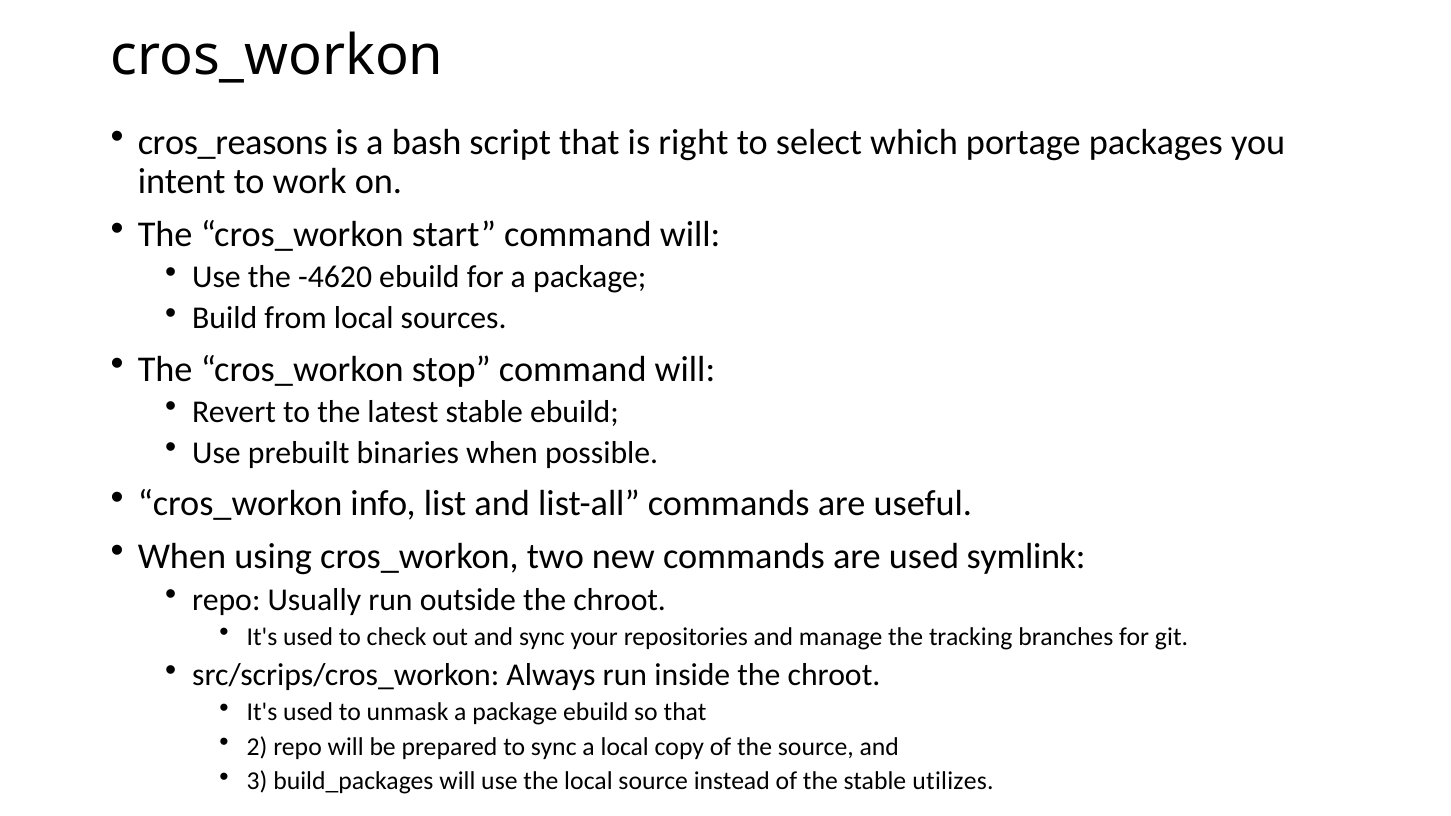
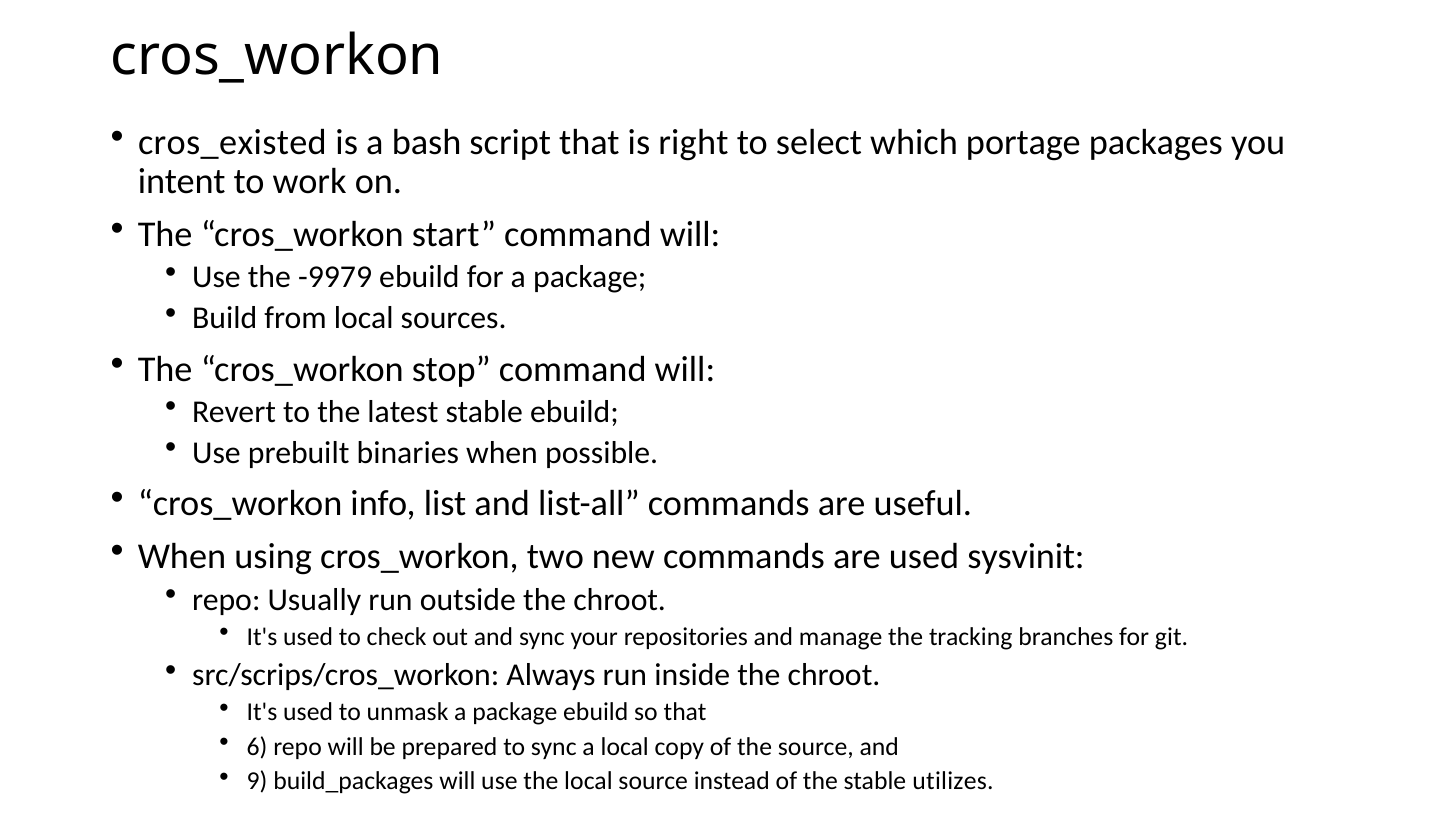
cros_reasons: cros_reasons -> cros_existed
-4620: -4620 -> -9979
symlink: symlink -> sysvinit
2: 2 -> 6
3: 3 -> 9
